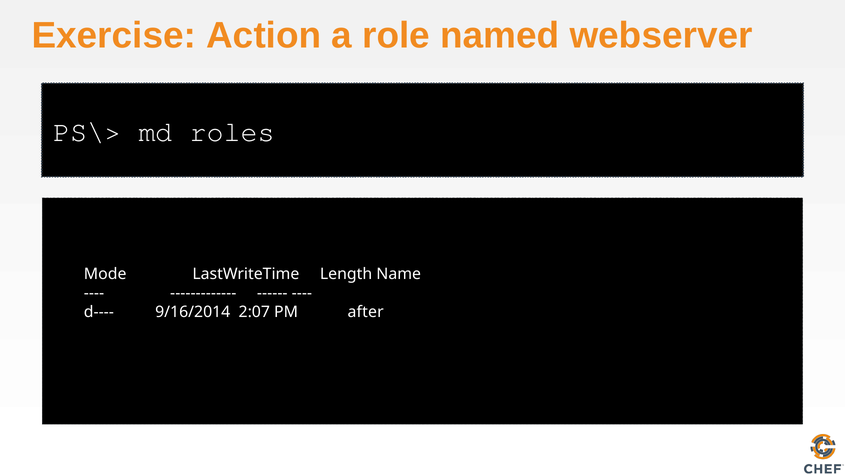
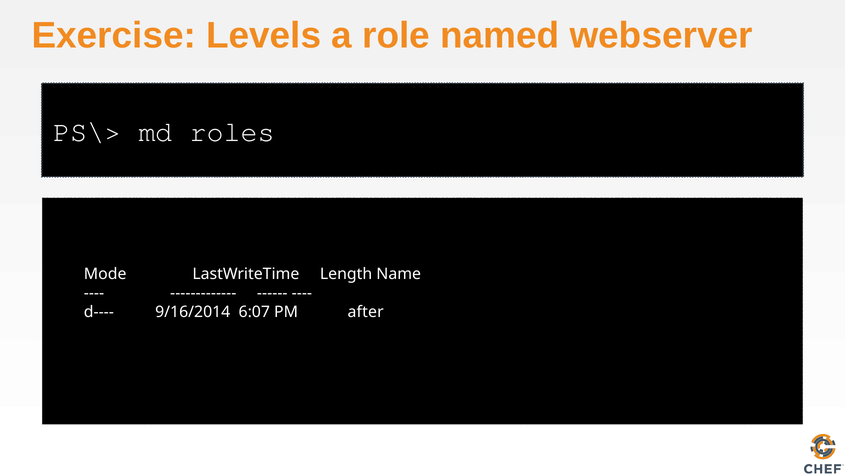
Action: Action -> Levels
2:07: 2:07 -> 6:07
